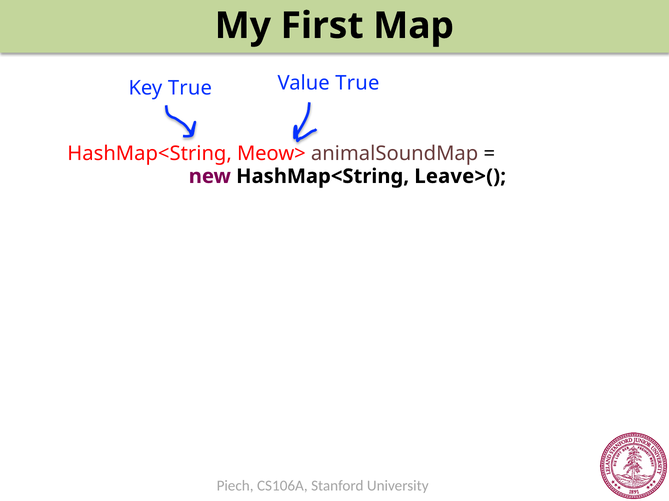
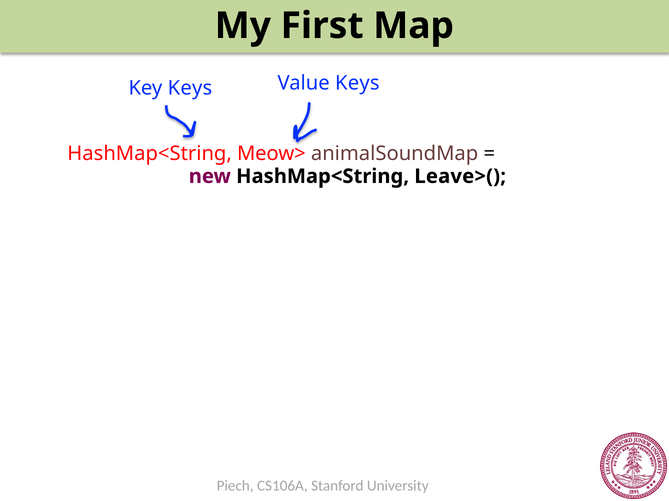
Key True: True -> Keys
Value True: True -> Keys
